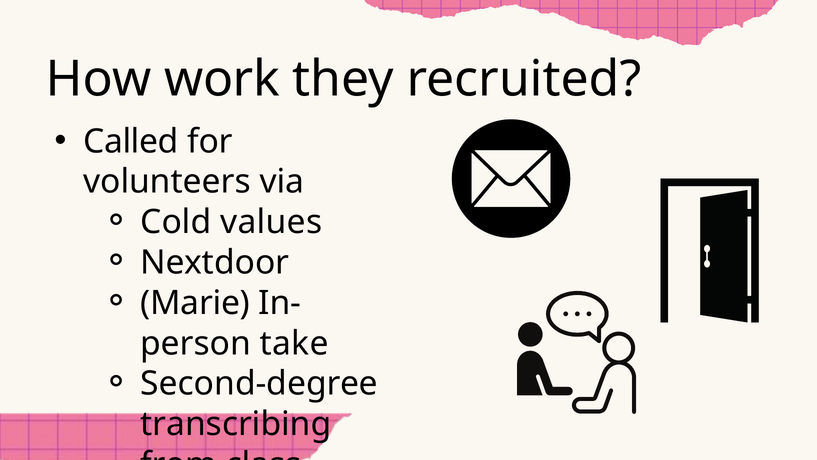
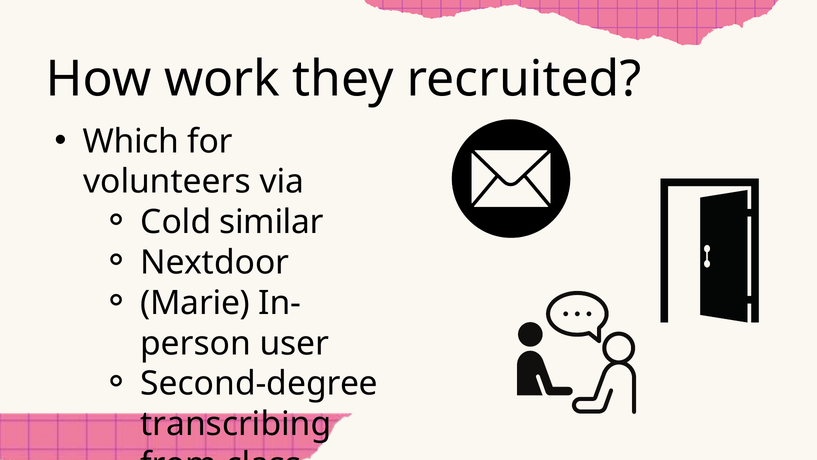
Called: Called -> Which
values: values -> similar
take: take -> user
